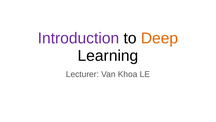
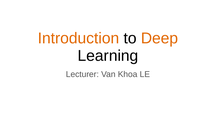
Introduction colour: purple -> orange
